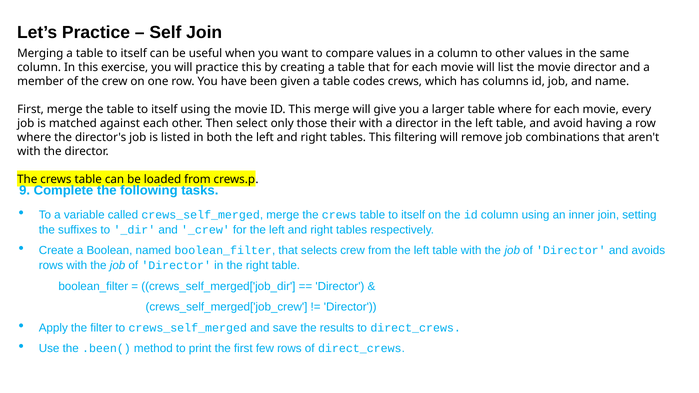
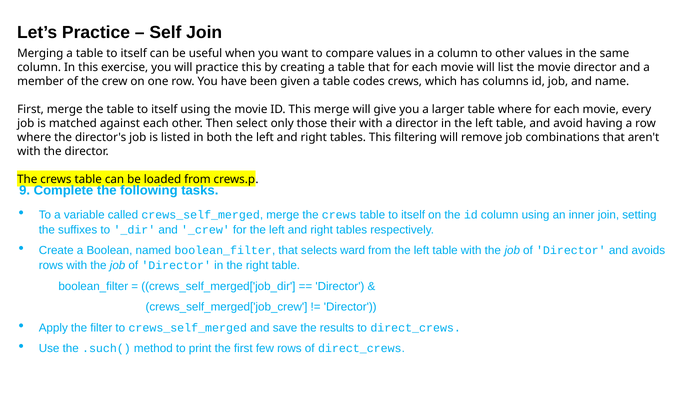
selects crew: crew -> ward
.been(: .been( -> .such(
